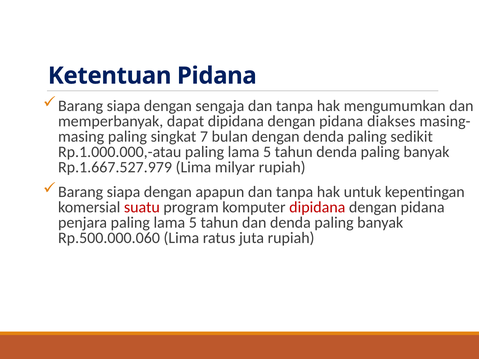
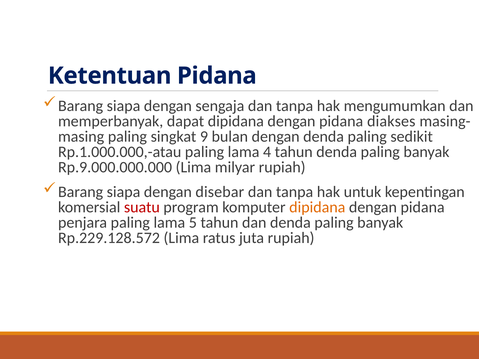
7: 7 -> 9
Rp.1.000.000,-atau paling lama 5: 5 -> 4
Rp.1.667.527.979: Rp.1.667.527.979 -> Rp.9.000.000.000
apapun: apapun -> disebar
dipidana at (317, 207) colour: red -> orange
Rp.500.000.060: Rp.500.000.060 -> Rp.229.128.572
